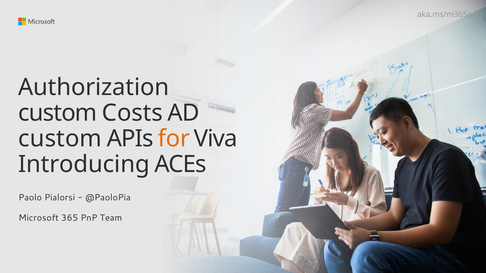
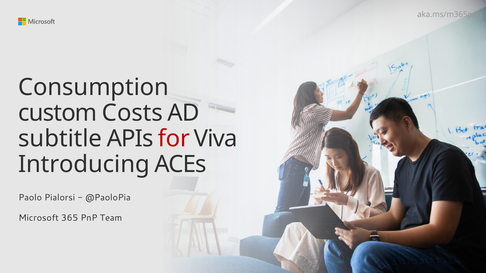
Authorization: Authorization -> Consumption
custom at (60, 139): custom -> subtitle
for colour: orange -> red
